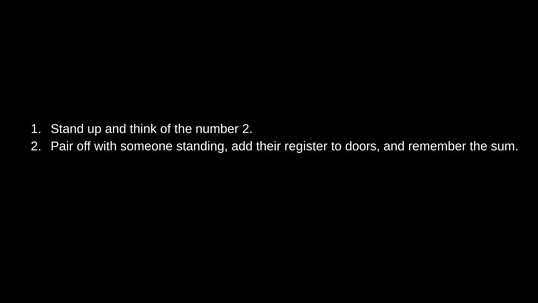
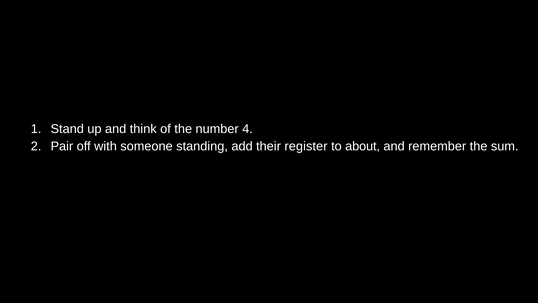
number 2: 2 -> 4
doors: doors -> about
